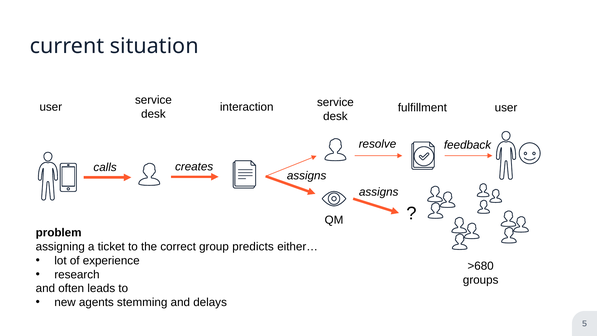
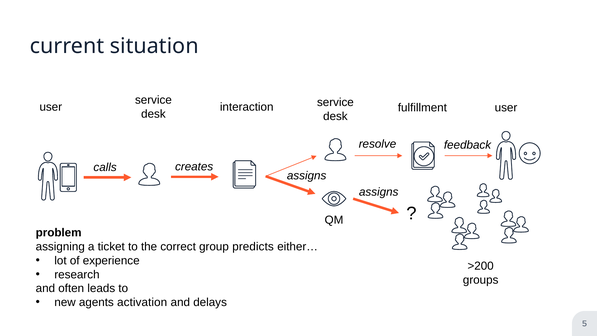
>680: >680 -> >200
stemming: stemming -> activation
